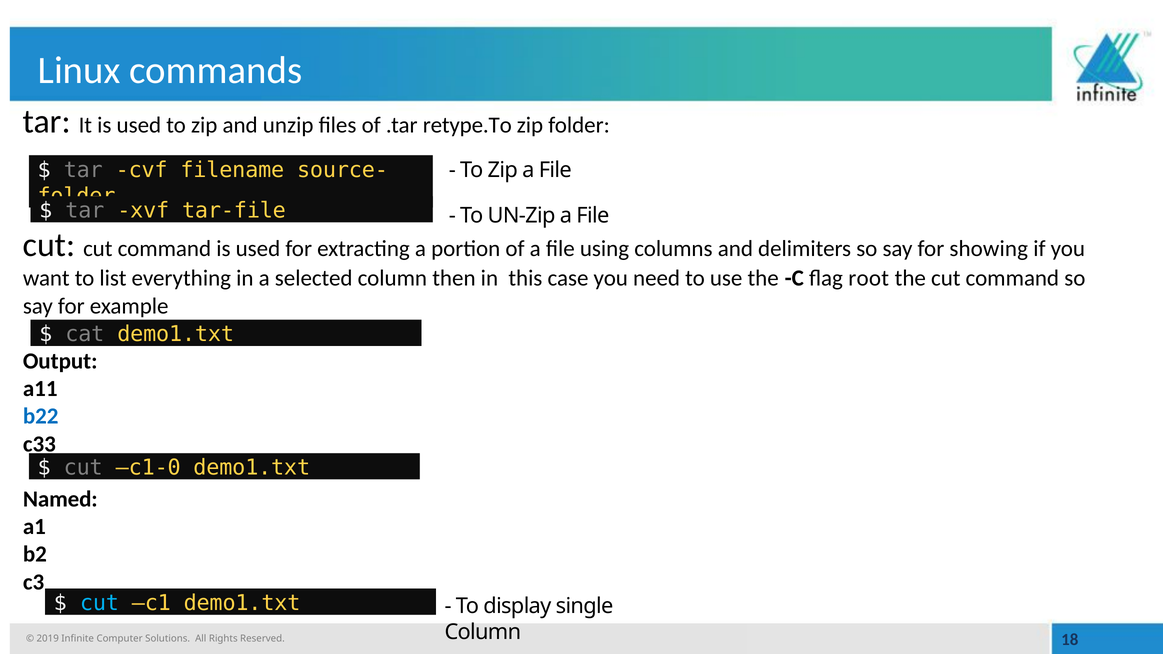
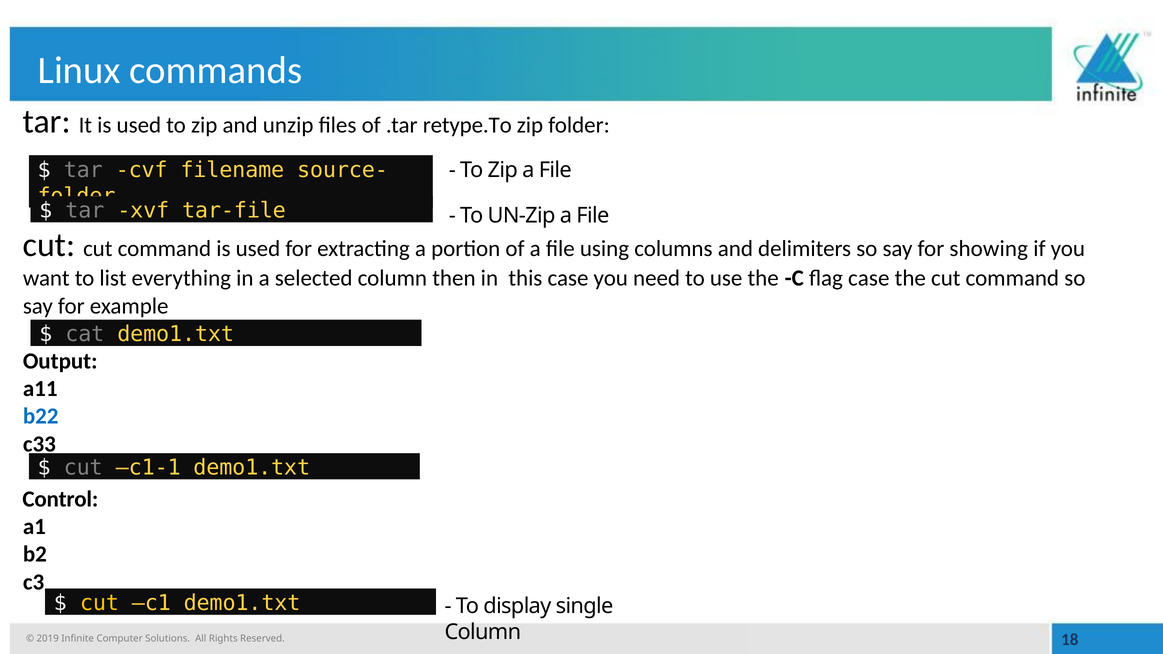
flag root: root -> case
c1-0: c1-0 -> c1-1
Named: Named -> Control
cut at (99, 603) colour: light blue -> yellow
